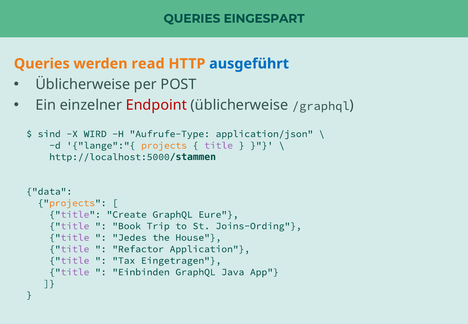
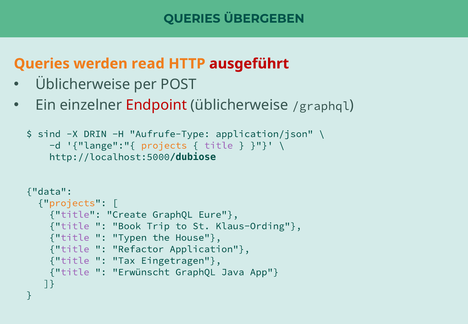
EINGESPART: EINGESPART -> ÜBERGEBEN
ausgeführt colour: blue -> red
WIRD: WIRD -> DRIN
/stammen: /stammen -> /dubiose
Joins-Ording: Joins-Ording -> Klaus-Ording
Jedes: Jedes -> Typen
Einbinden: Einbinden -> Erwünscht
